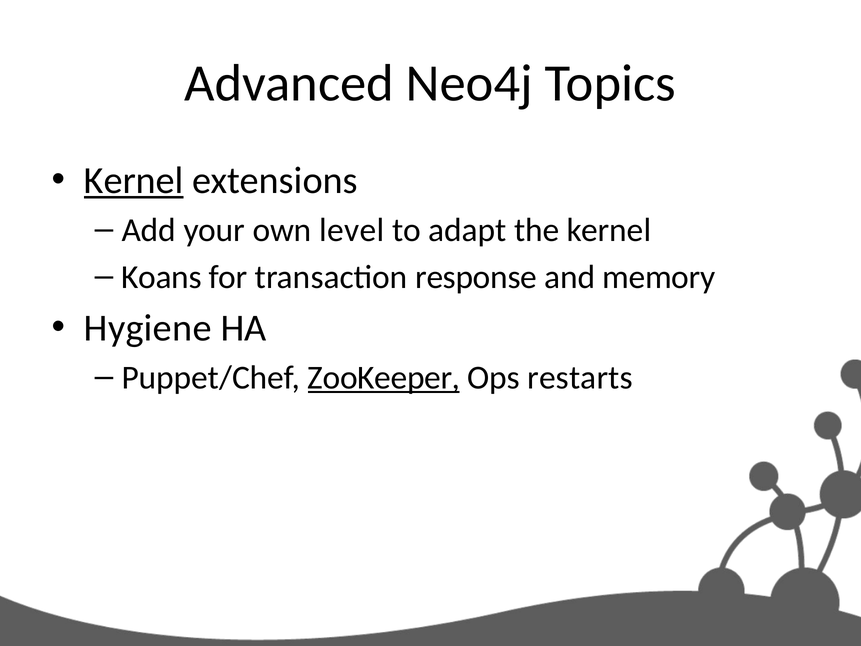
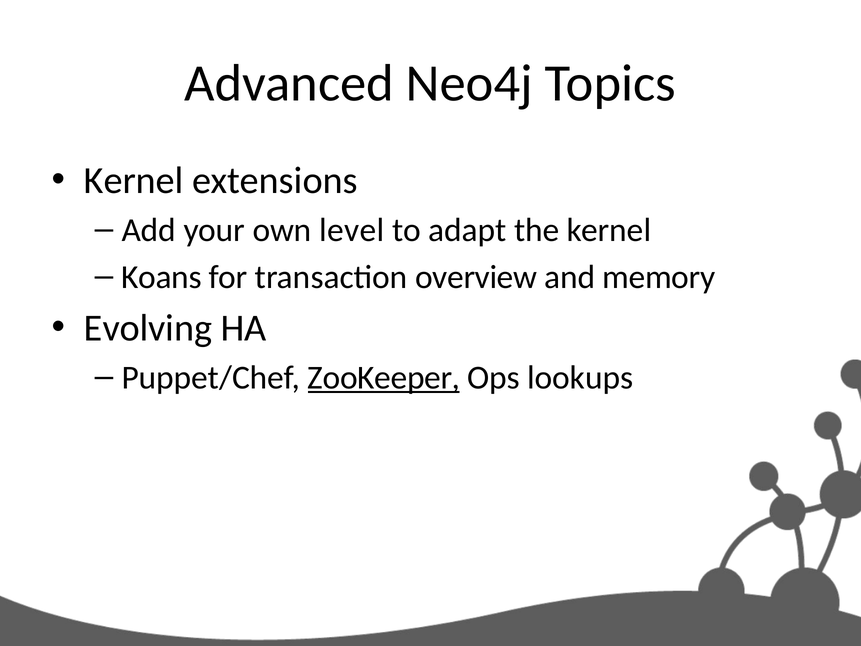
Kernel at (134, 181) underline: present -> none
response: response -> overview
Hygiene: Hygiene -> Evolving
restarts: restarts -> lookups
